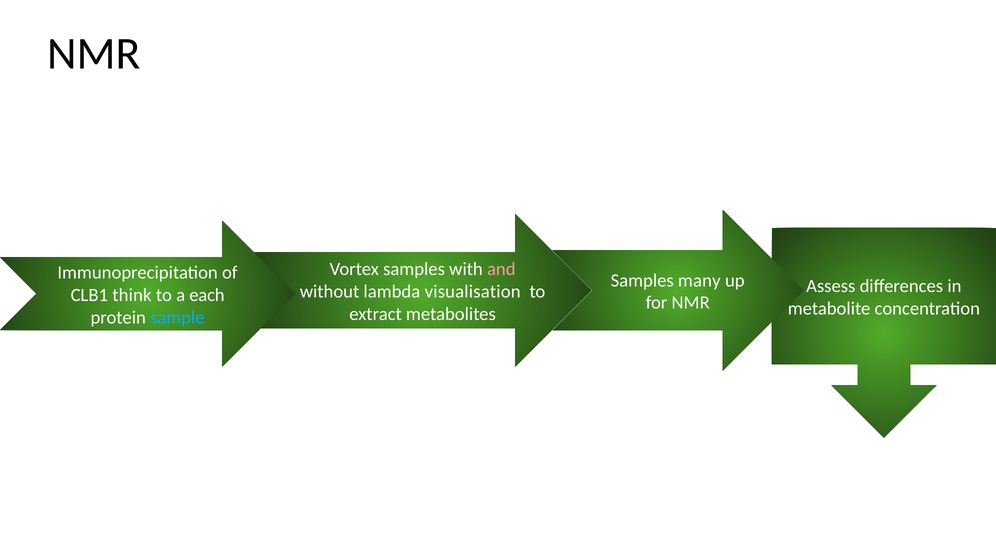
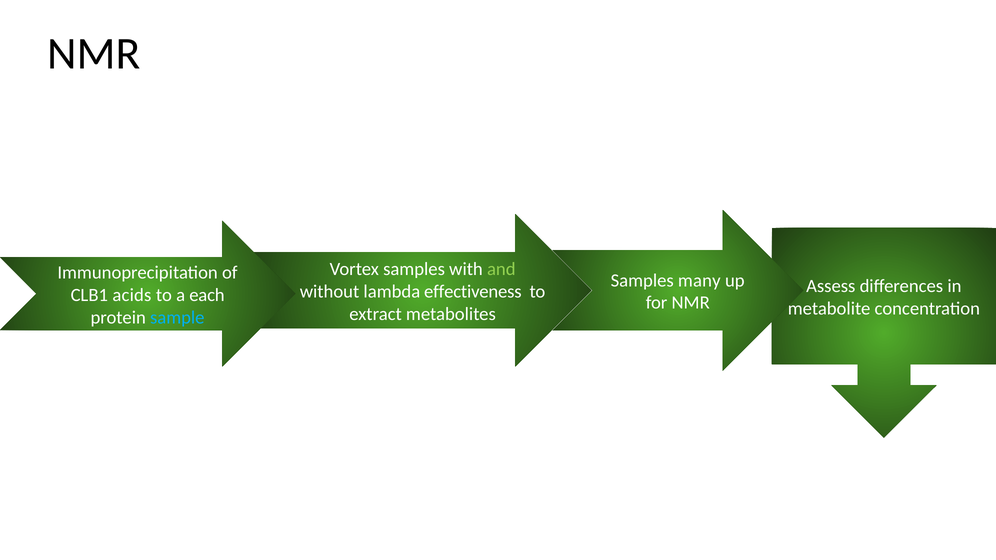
and colour: pink -> light green
visualisation: visualisation -> effectiveness
think: think -> acids
